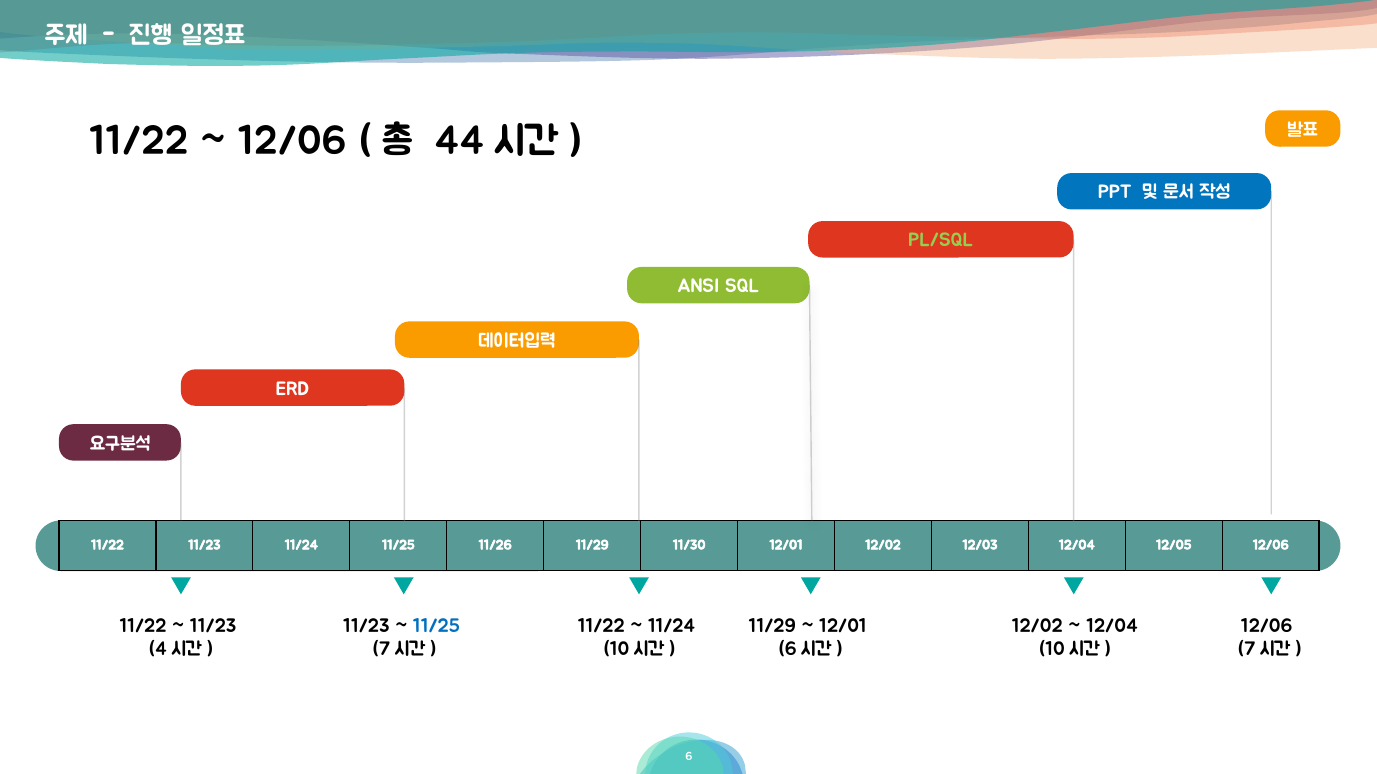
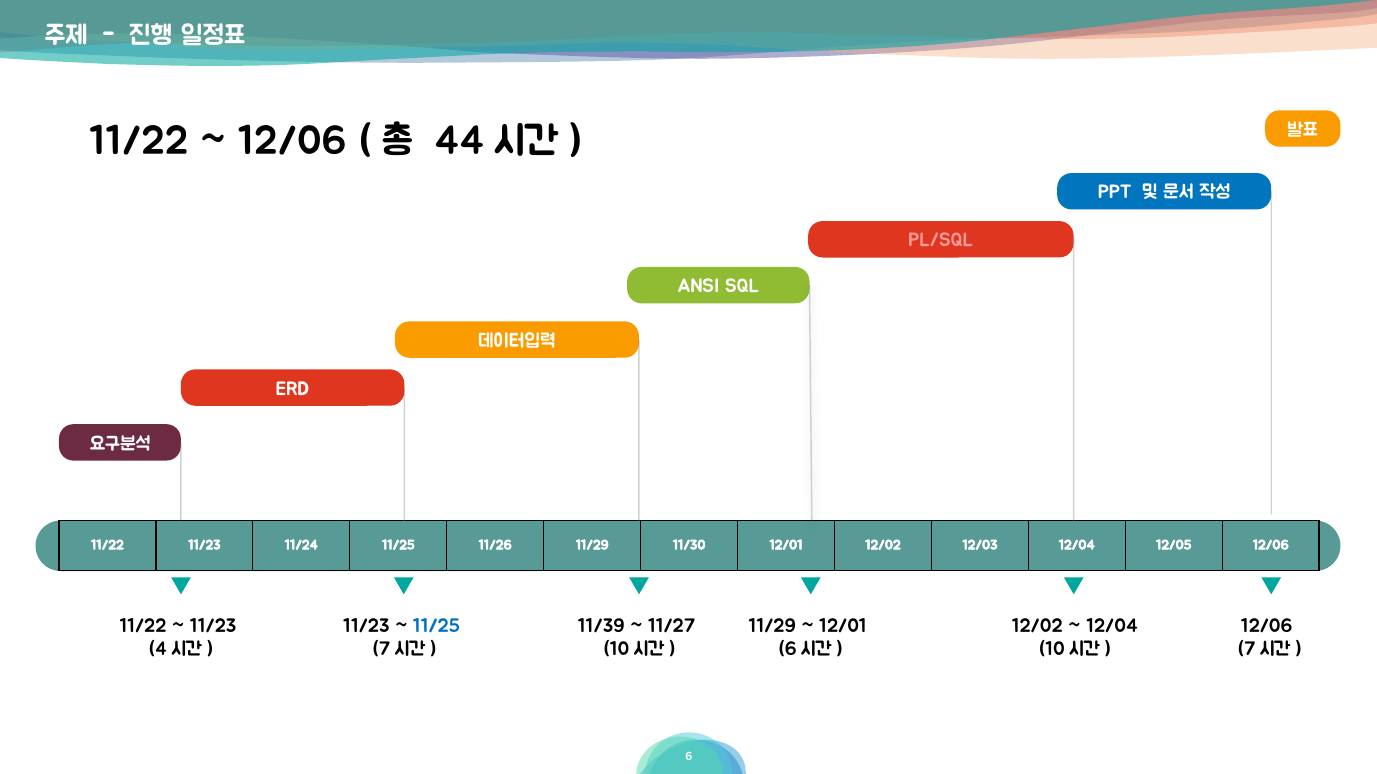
PL/SQL colour: light green -> pink
11/22 at (601, 627): 11/22 -> 11/39
11/24 at (672, 627): 11/24 -> 11/27
